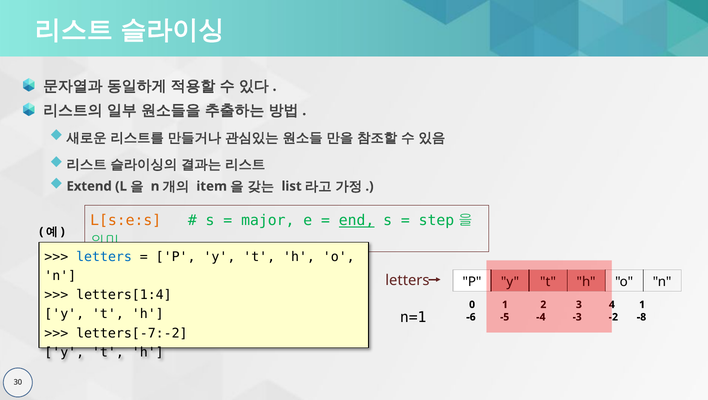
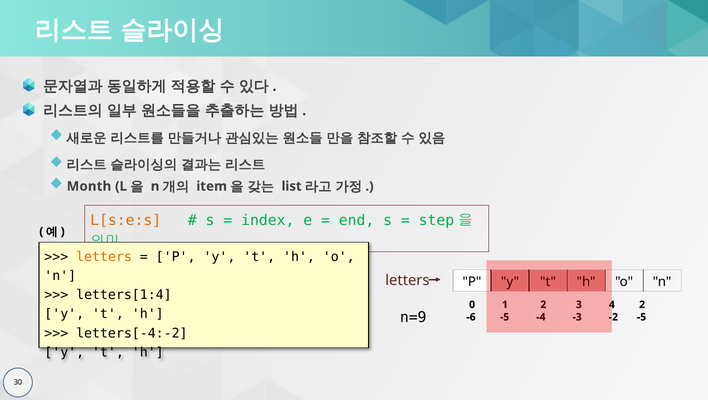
Extend: Extend -> Month
major: major -> index
end underline: present -> none
letters at (104, 257) colour: blue -> orange
1 at (642, 305): 1 -> 2
n=1: n=1 -> n=9
-8 at (642, 317): -8 -> -5
letters[-7:-2: letters[-7:-2 -> letters[-4:-2
